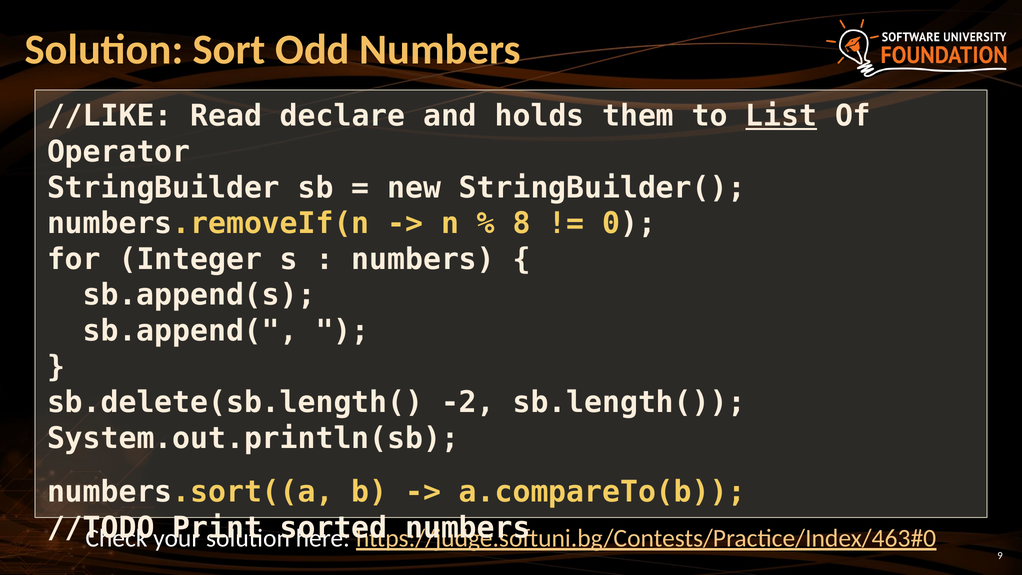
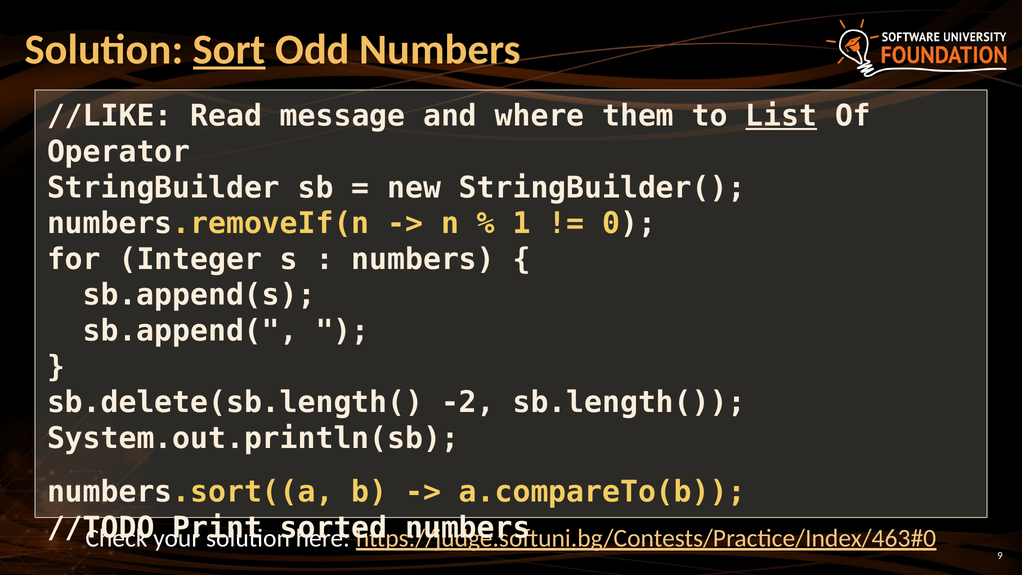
Sort underline: none -> present
declare: declare -> message
holds: holds -> where
8: 8 -> 1
